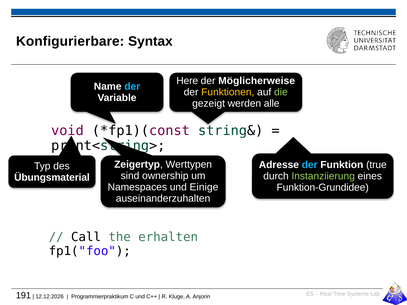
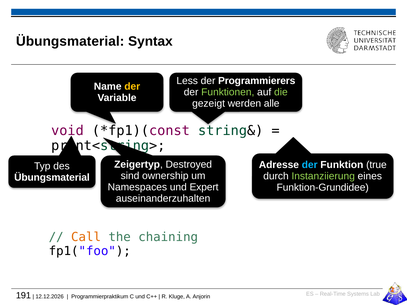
Konfigurierbare at (70, 41): Konfigurierbare -> Übungsmaterial
Here: Here -> Less
Möglicherweise: Möglicherweise -> Programmierers
der at (132, 87) colour: light blue -> yellow
Funktionen colour: yellow -> light green
Werttypen: Werttypen -> Destroyed
Einige: Einige -> Expert
Call colour: black -> orange
erhalten: erhalten -> chaining
